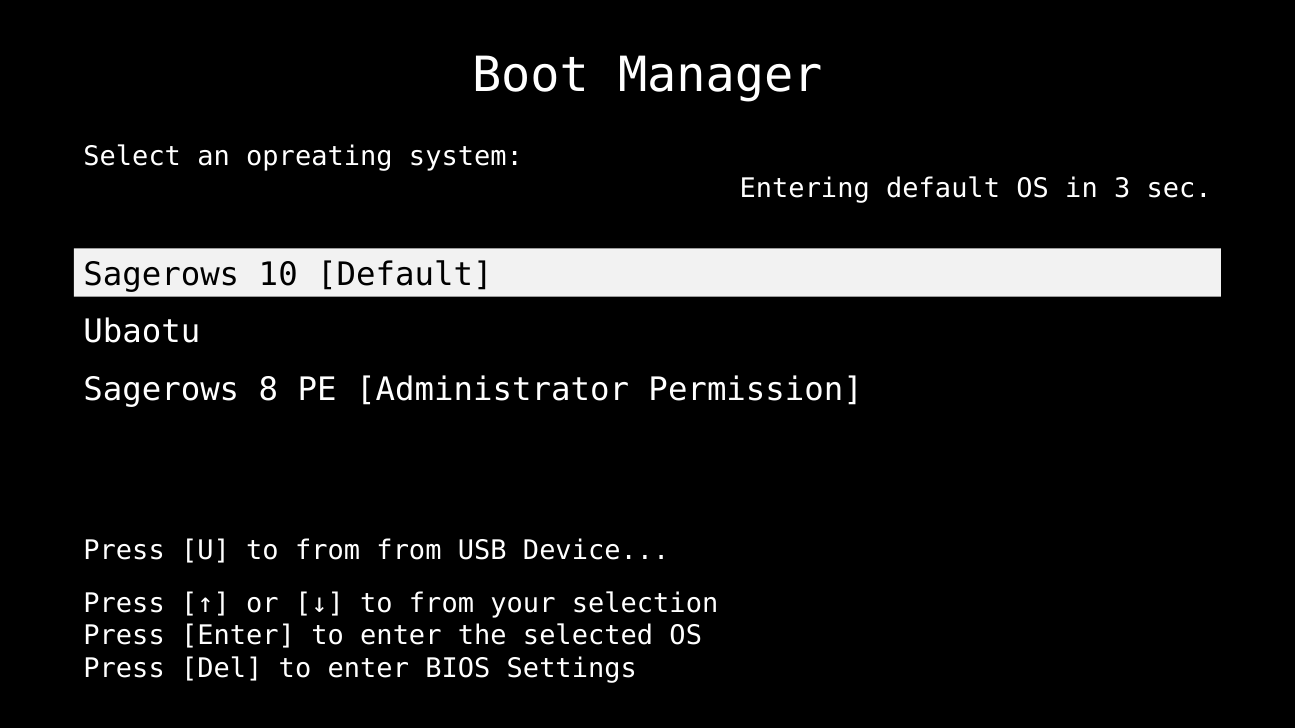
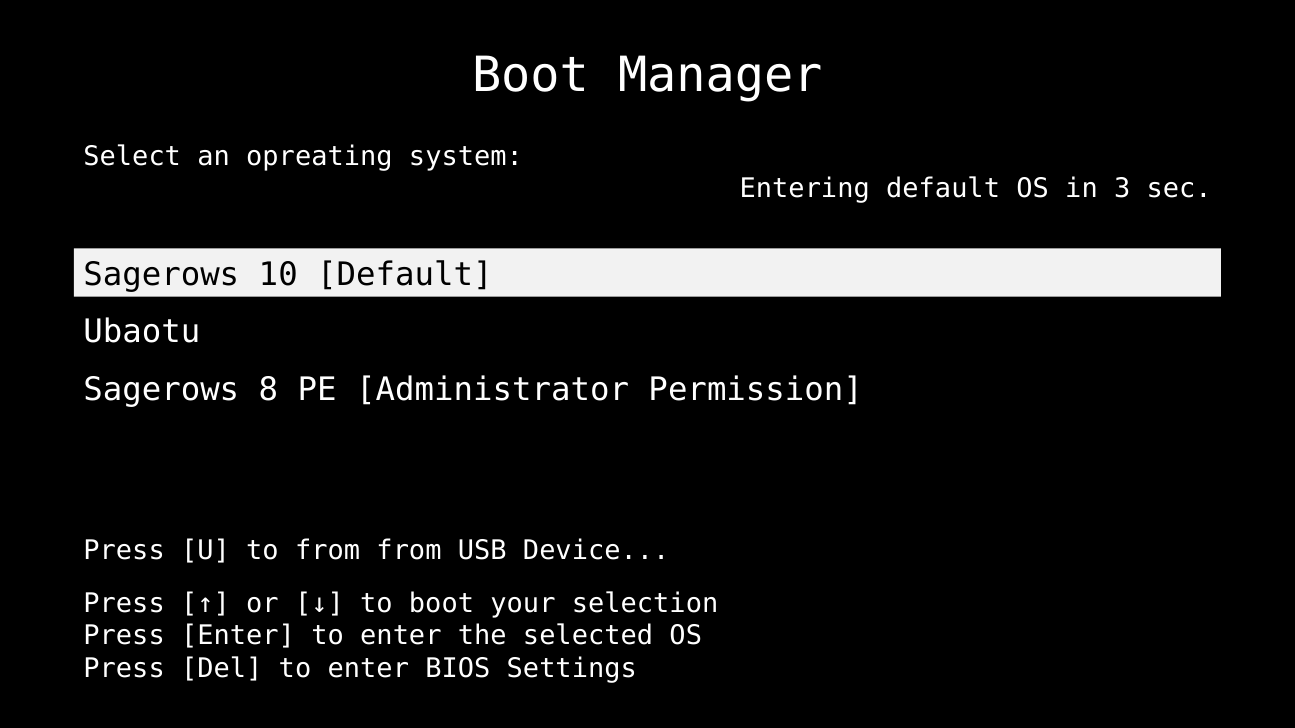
from at (442, 604): from -> boot
